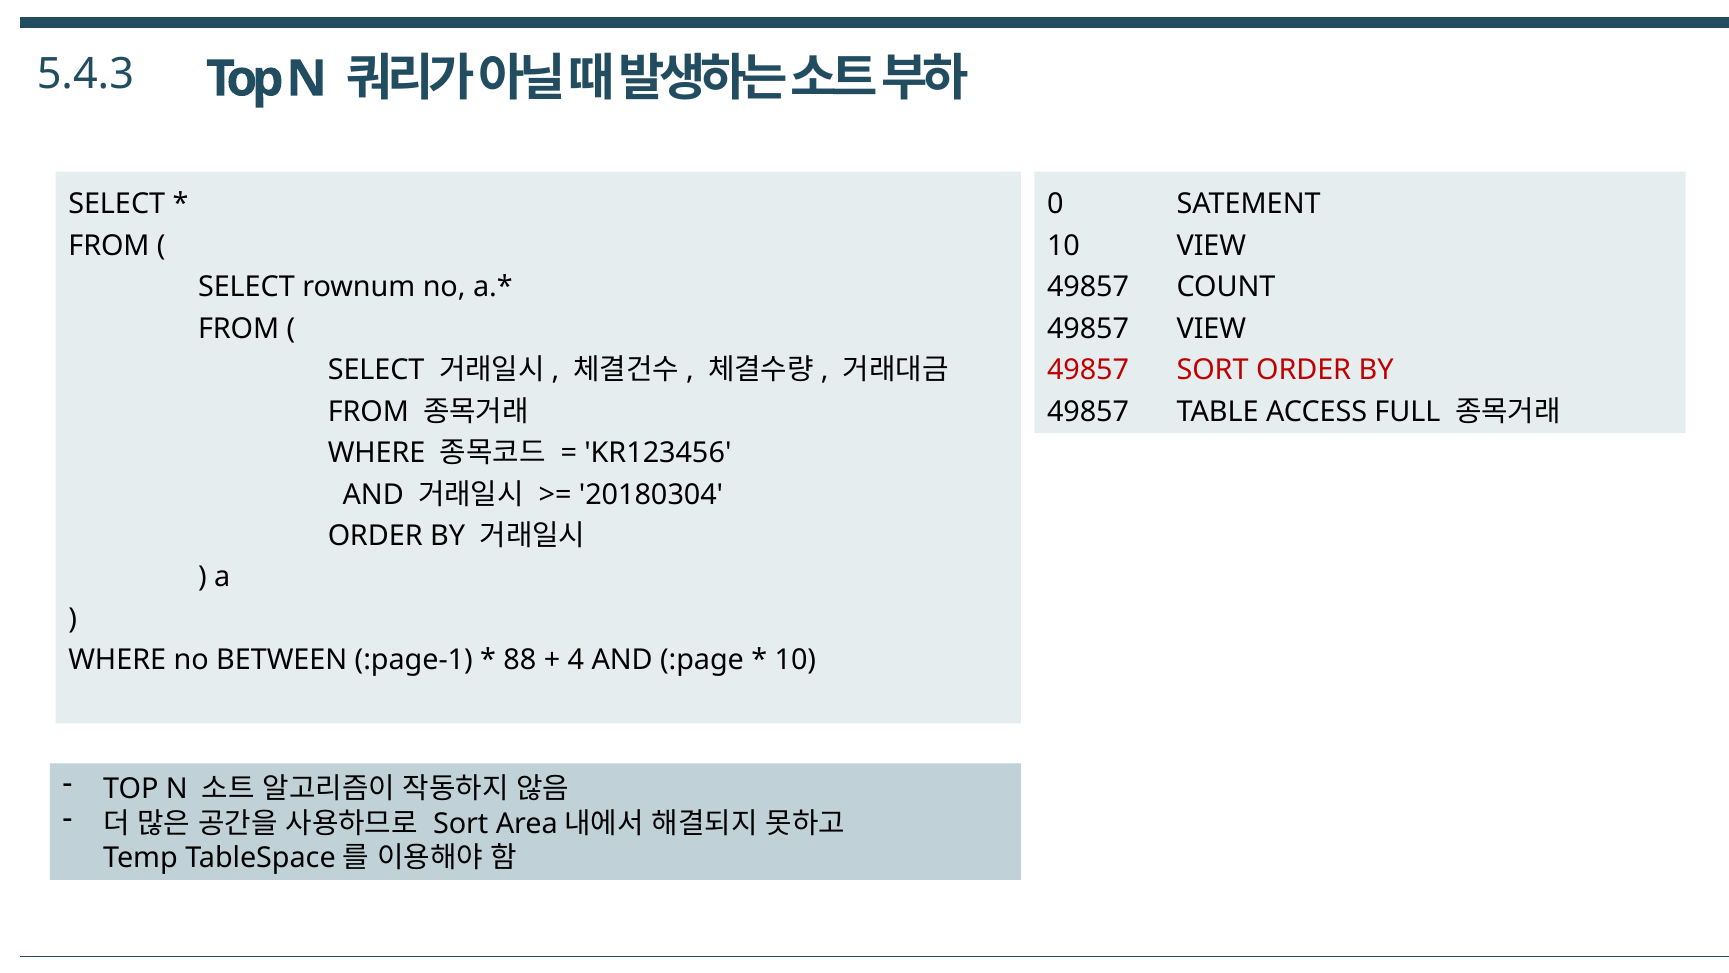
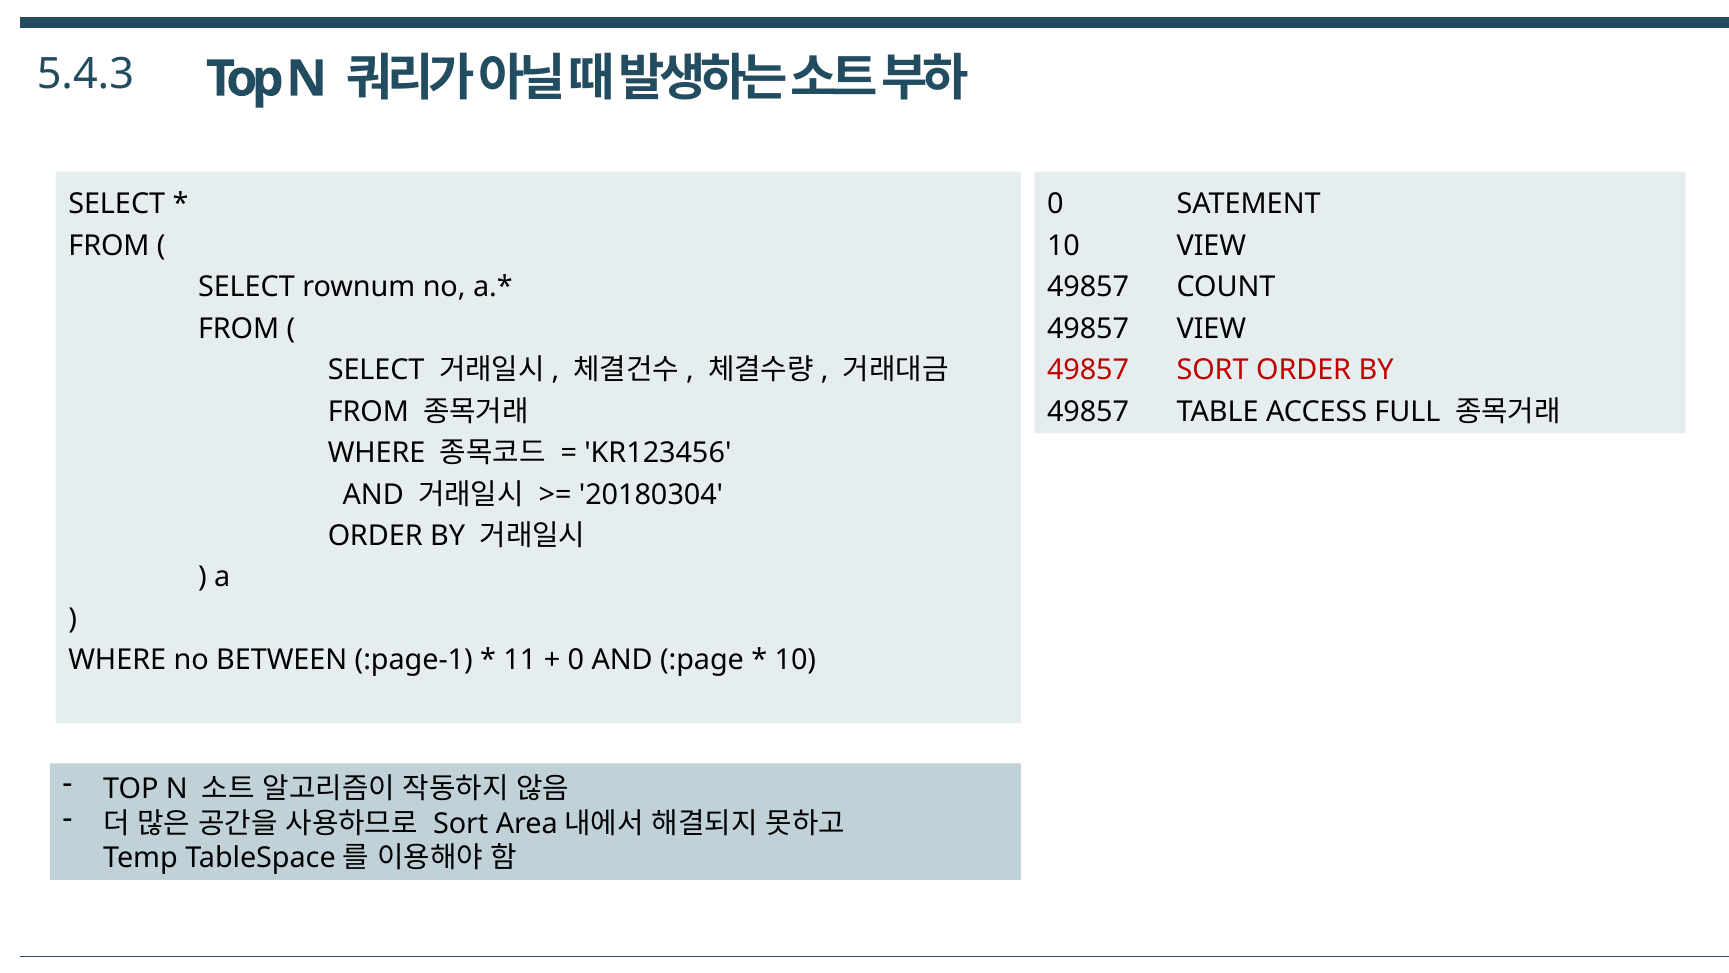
88: 88 -> 11
4 at (576, 660): 4 -> 0
